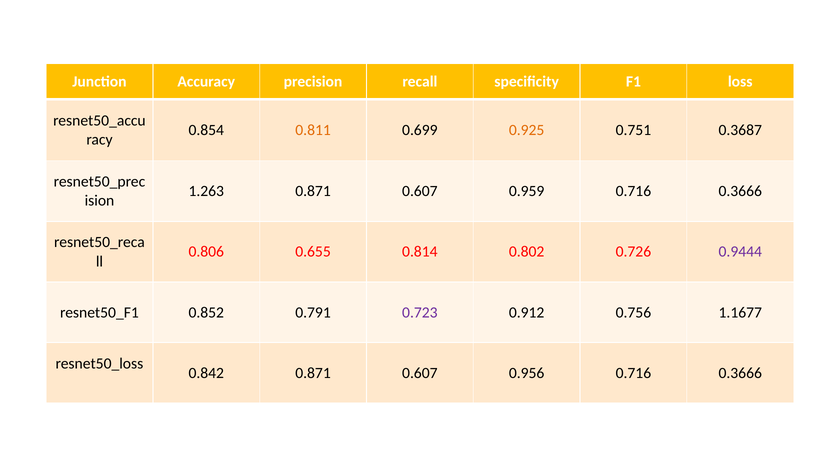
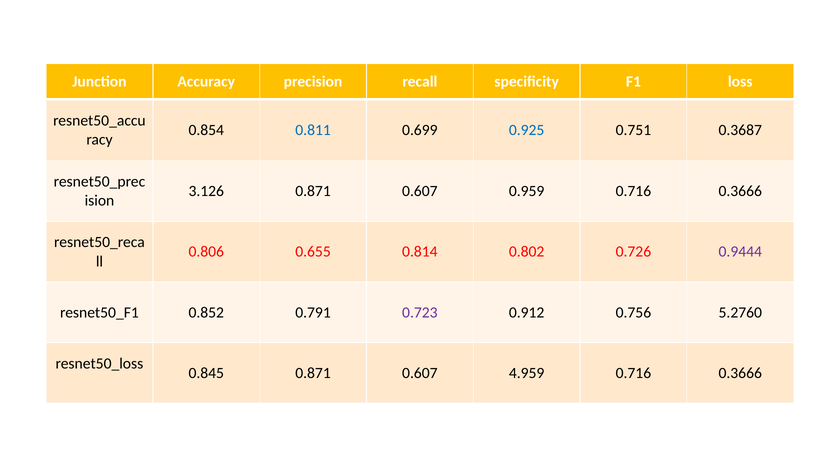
0.811 colour: orange -> blue
0.925 colour: orange -> blue
1.263: 1.263 -> 3.126
1.1677: 1.1677 -> 5.2760
0.842: 0.842 -> 0.845
0.956: 0.956 -> 4.959
